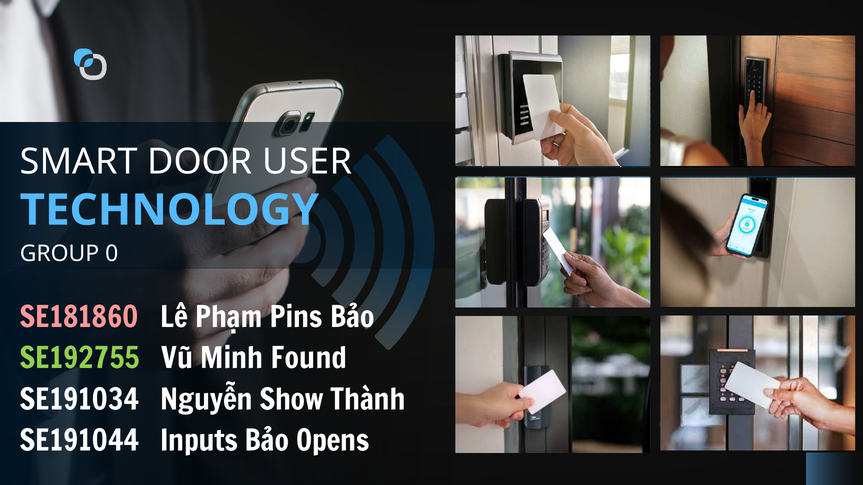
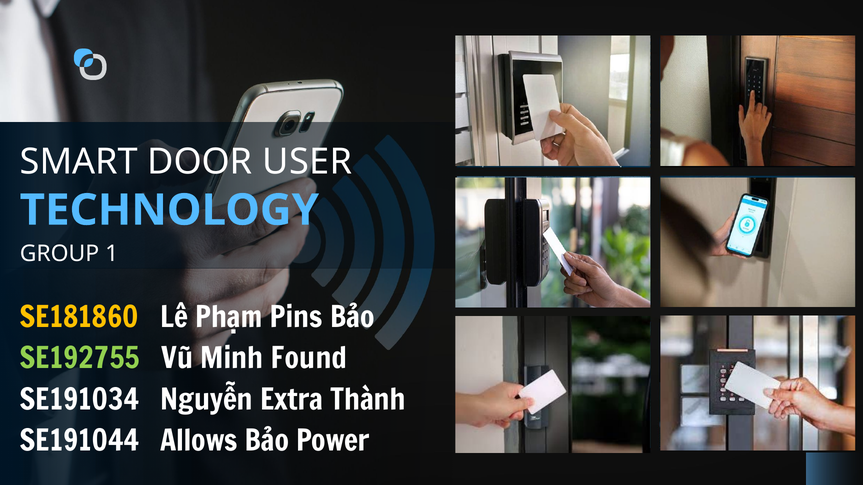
0: 0 -> 1
SE181860 colour: pink -> yellow
Show: Show -> Extra
Inputs: Inputs -> Allows
Opens: Opens -> Power
